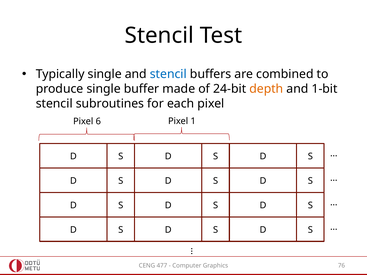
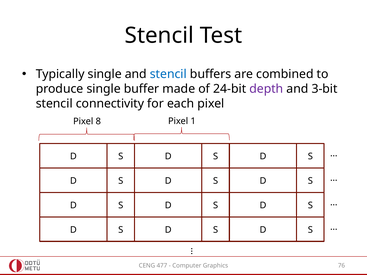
depth colour: orange -> purple
1-bit: 1-bit -> 3-bit
subroutines: subroutines -> connectivity
6: 6 -> 8
